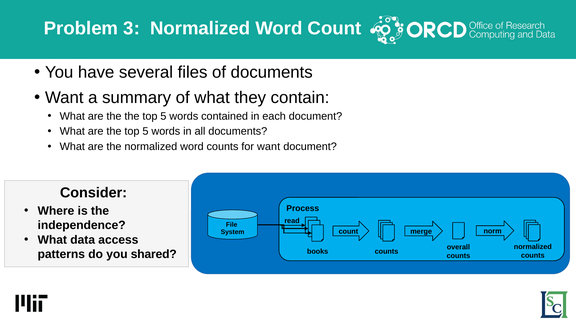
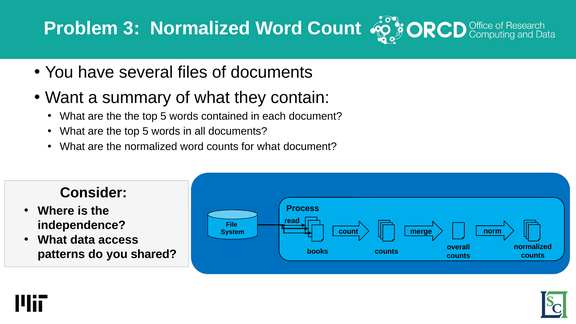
for want: want -> what
